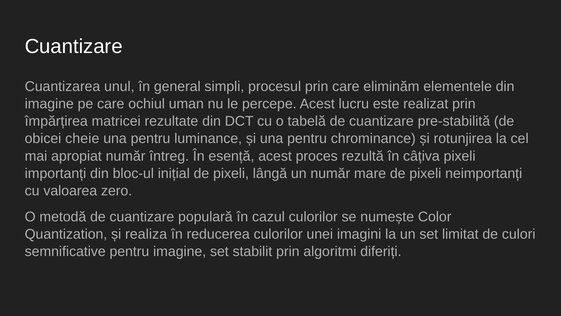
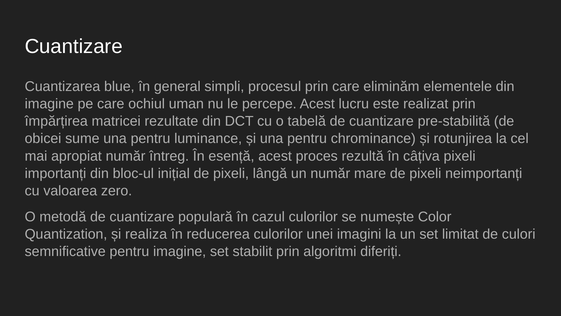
unul: unul -> blue
cheie: cheie -> sume
